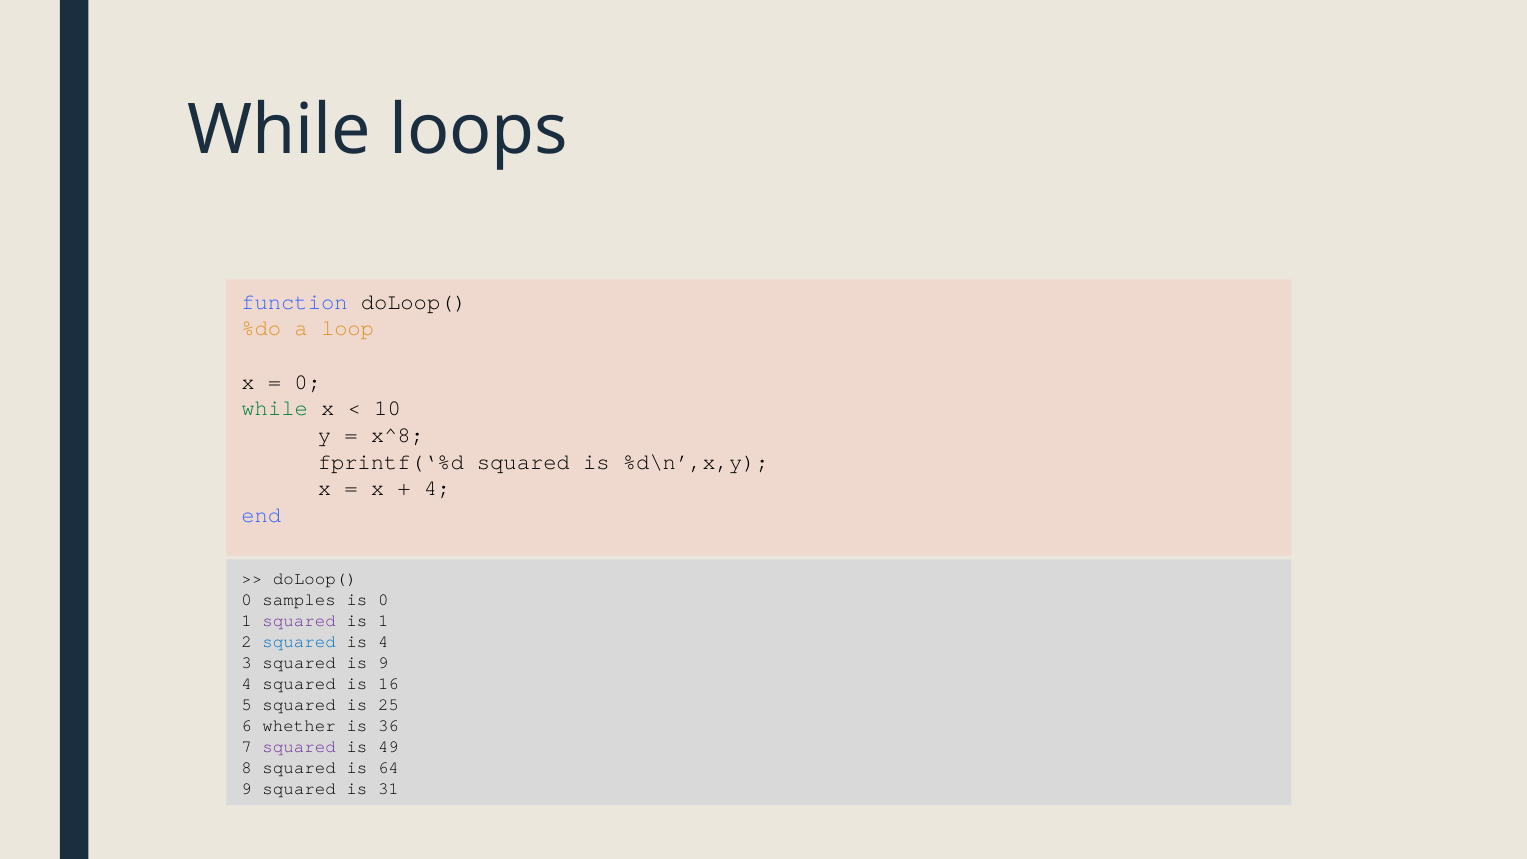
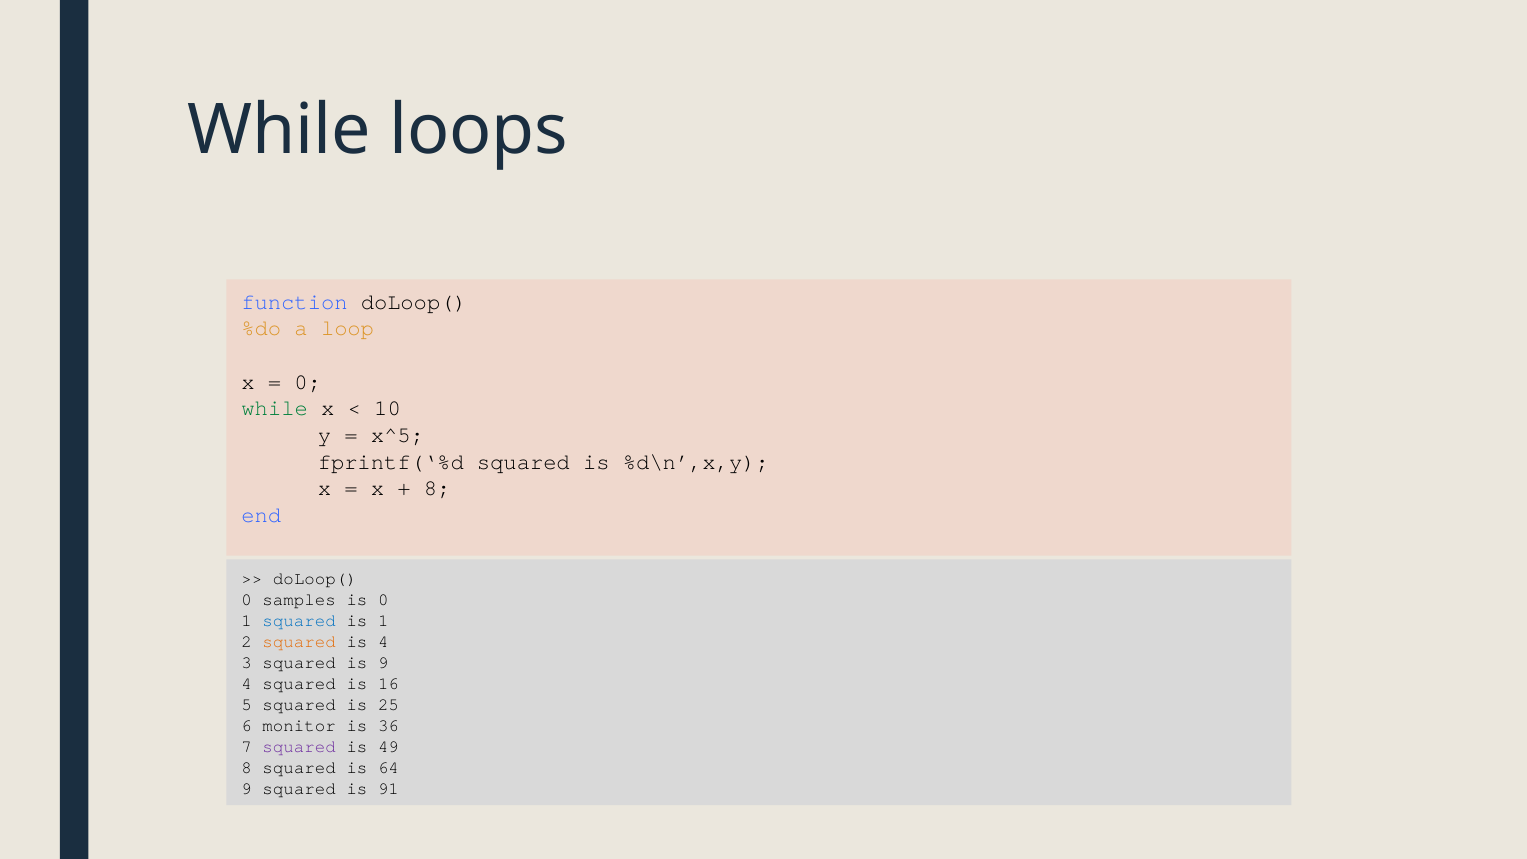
x^8: x^8 -> x^5
4 at (437, 489): 4 -> 8
squared at (299, 621) colour: purple -> blue
squared at (299, 641) colour: blue -> orange
whether: whether -> monitor
31: 31 -> 91
